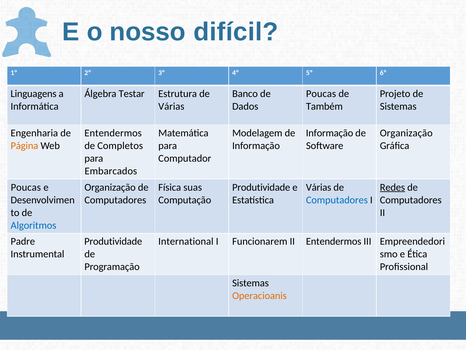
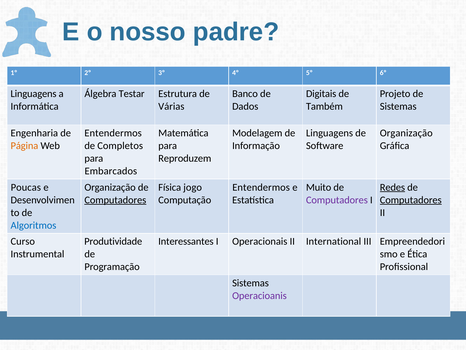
difícil: difícil -> padre
Poucas at (321, 94): Poucas -> Digitais
Informação at (330, 133): Informação -> Linguagens
Computador: Computador -> Reproduzem
suas: suas -> jogo
Produtividade at (261, 187): Produtividade -> Entendermos
Várias at (319, 187): Várias -> Muito
Computadores at (115, 200) underline: none -> present
Computadores at (337, 200) colour: blue -> purple
Computadores at (411, 200) underline: none -> present
Padre: Padre -> Curso
International: International -> Interessantes
Funcionarem: Funcionarem -> Operacionais
II Entendermos: Entendermos -> International
Operacioanis colour: orange -> purple
